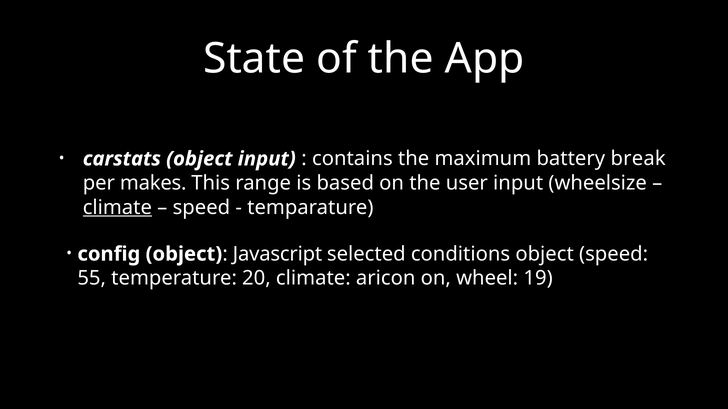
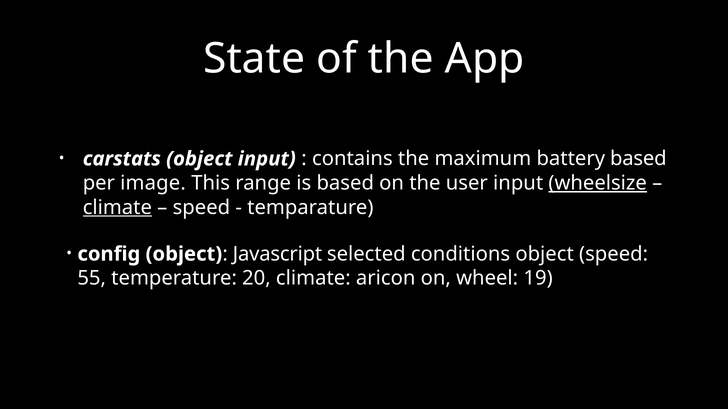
battery break: break -> based
makes: makes -> image
wheelsize underline: none -> present
